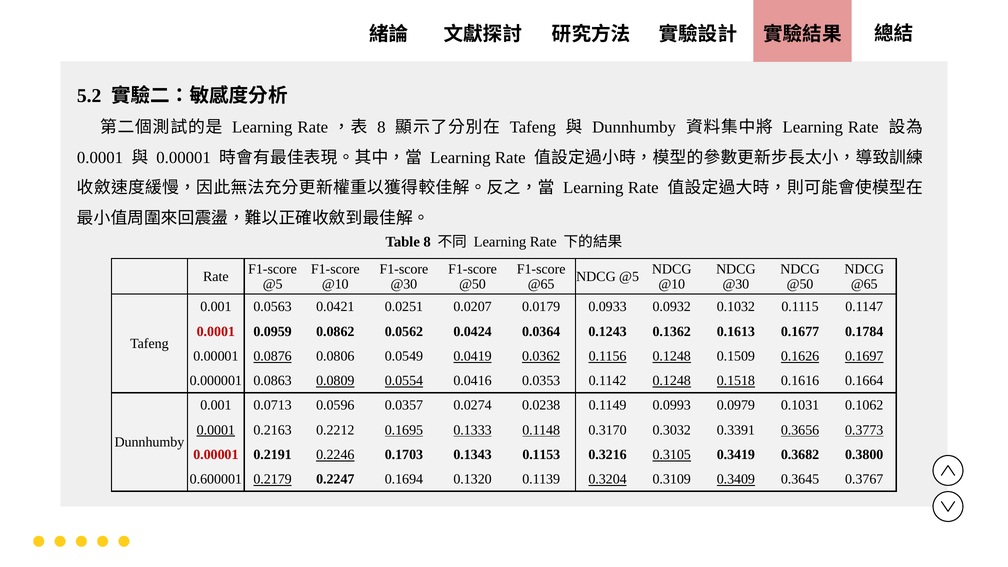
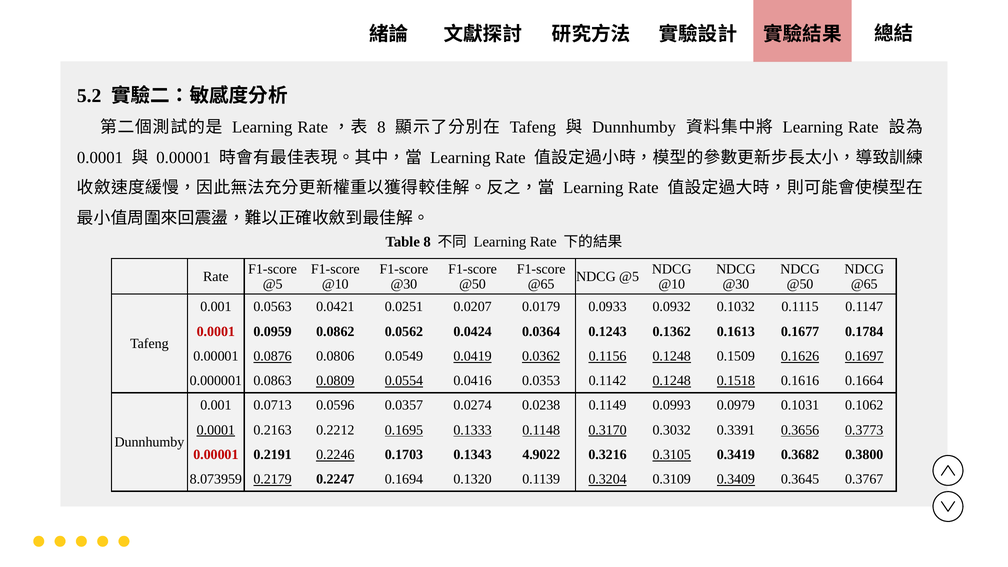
0.3170 underline: none -> present
0.1153: 0.1153 -> 4.9022
0.600001: 0.600001 -> 8.073959
